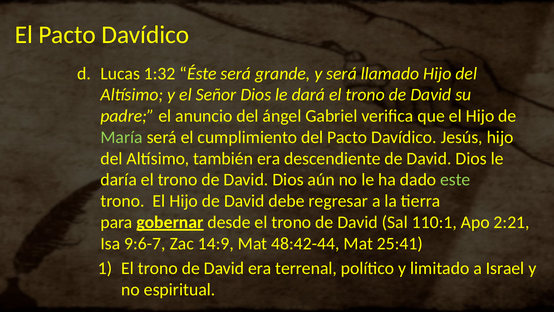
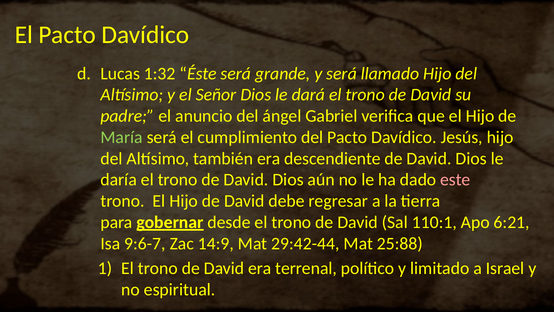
este colour: light green -> pink
2:21: 2:21 -> 6:21
48:42-44: 48:42-44 -> 29:42-44
25:41: 25:41 -> 25:88
